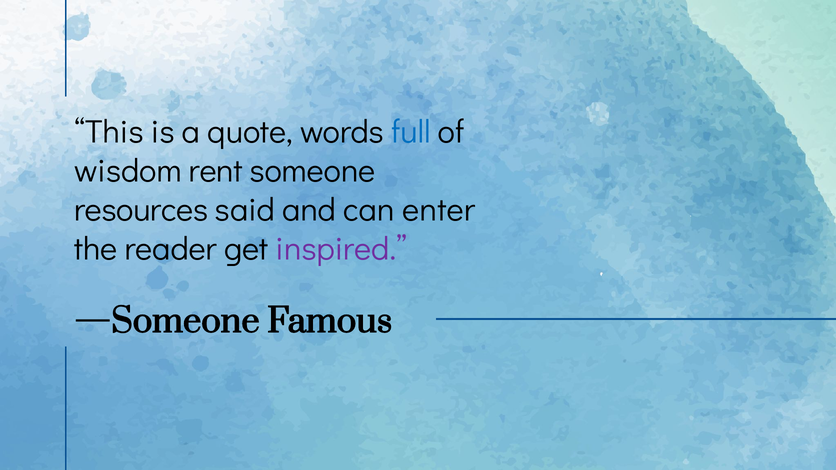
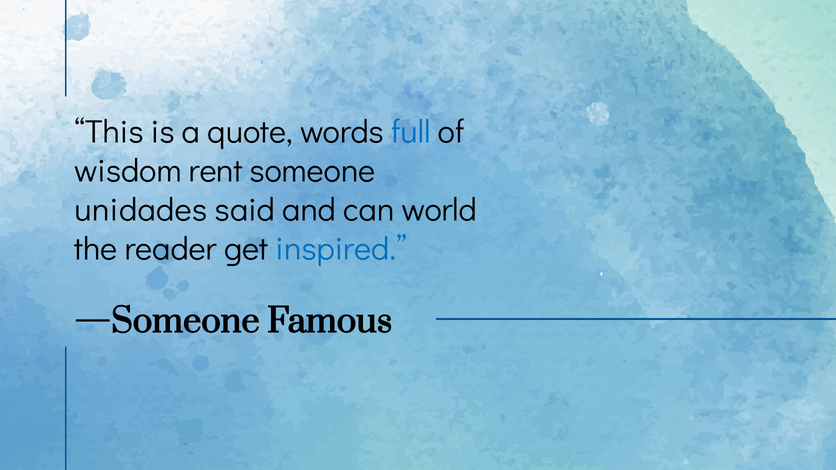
resources: resources -> unidades
enter: enter -> world
inspired colour: purple -> blue
